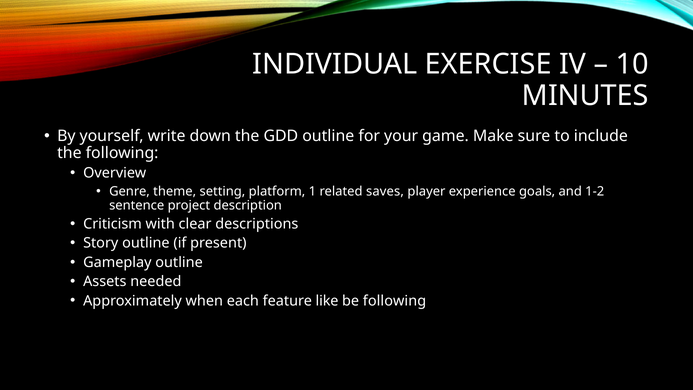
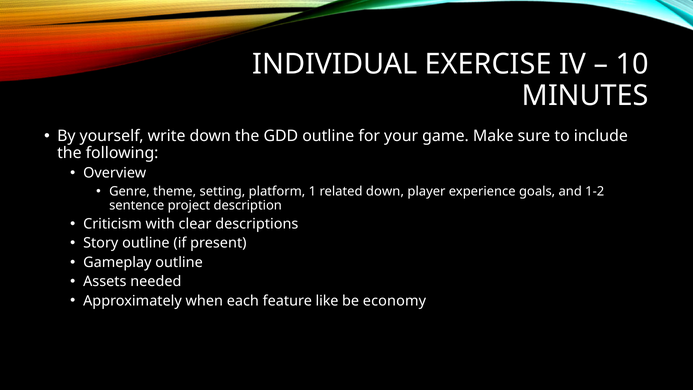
related saves: saves -> down
be following: following -> economy
